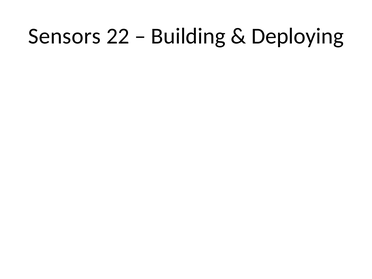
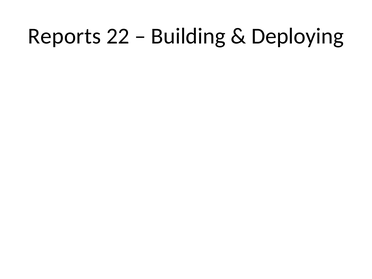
Sensors: Sensors -> Reports
